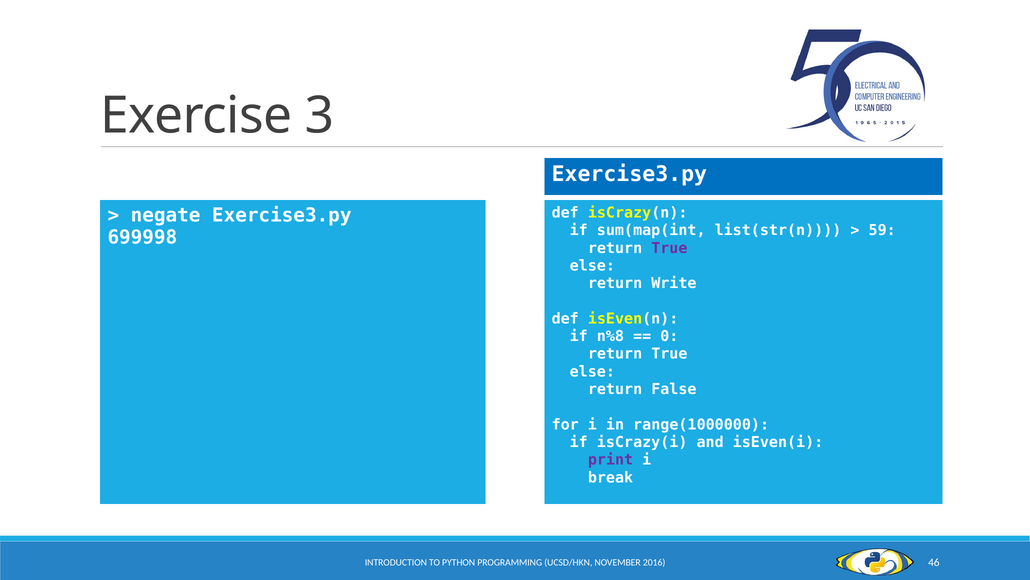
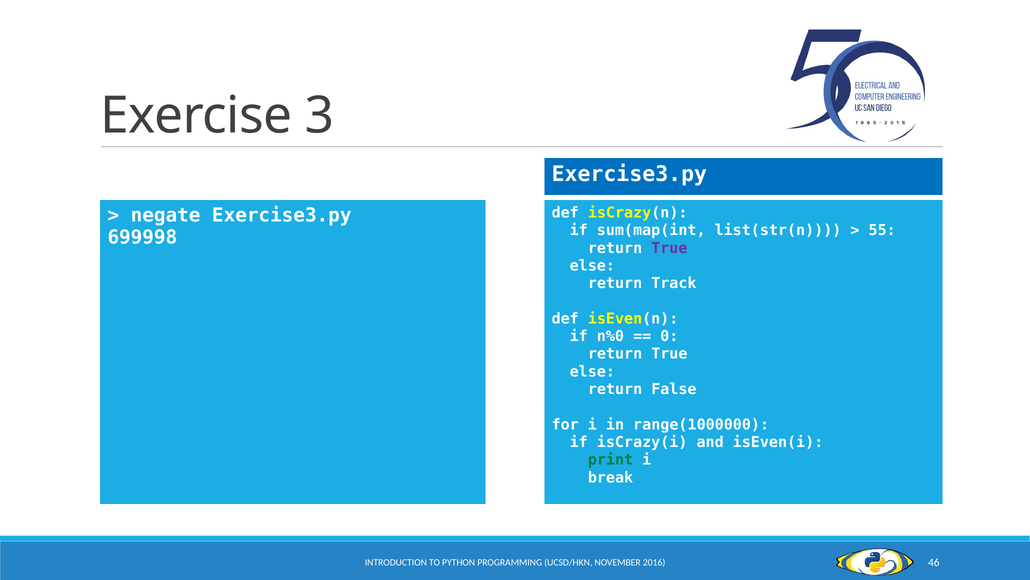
59: 59 -> 55
Write: Write -> Track
n%8: n%8 -> n%0
print colour: purple -> green
